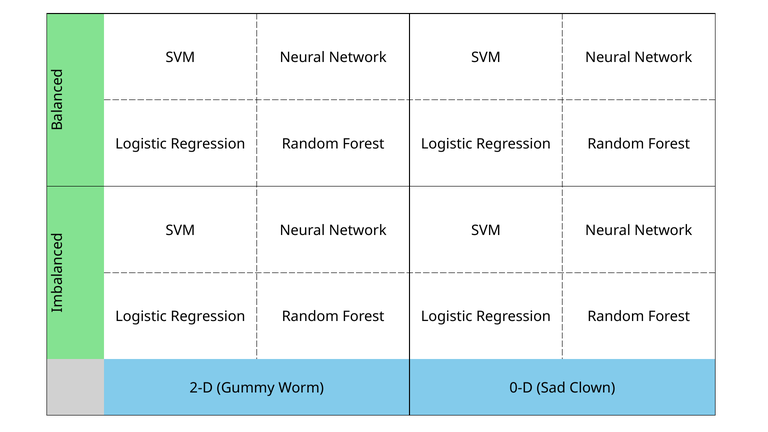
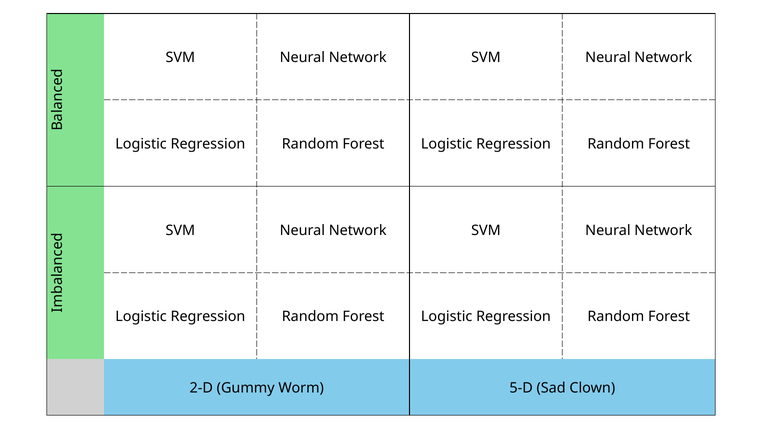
0-D: 0-D -> 5-D
